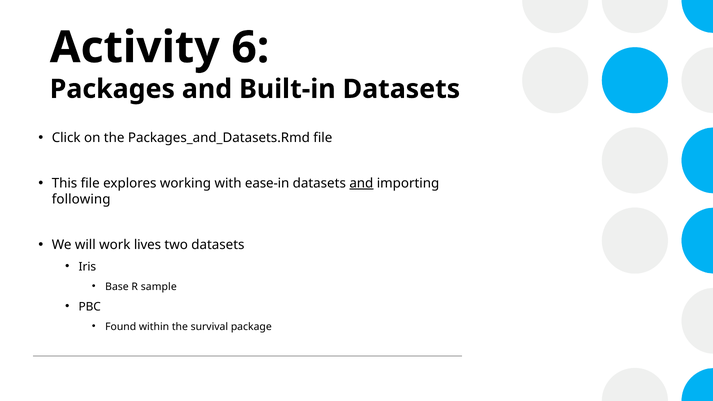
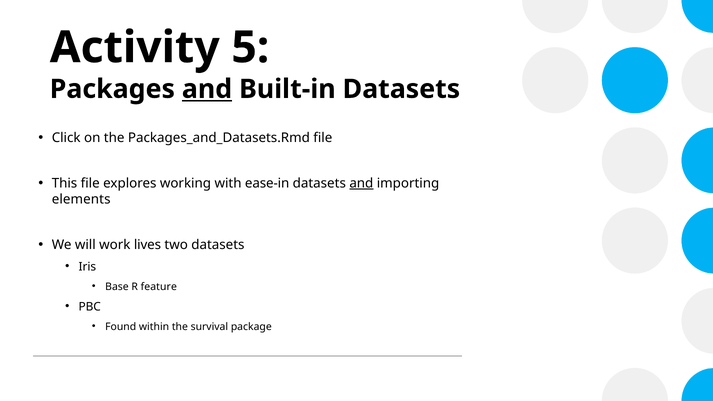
6: 6 -> 5
and at (207, 89) underline: none -> present
following: following -> elements
sample: sample -> feature
